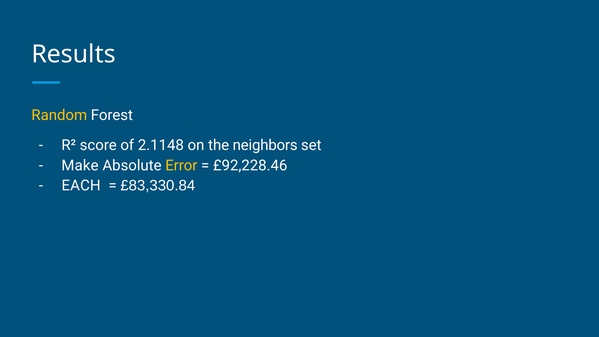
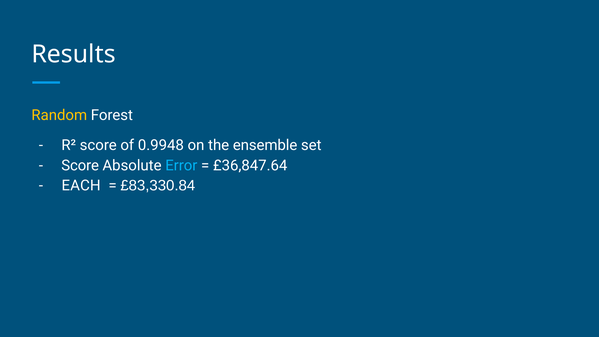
2.1148: 2.1148 -> 0.9948
neighbors: neighbors -> ensemble
Make at (80, 165): Make -> Score
Error colour: yellow -> light blue
£92,228.46: £92,228.46 -> £36,847.64
